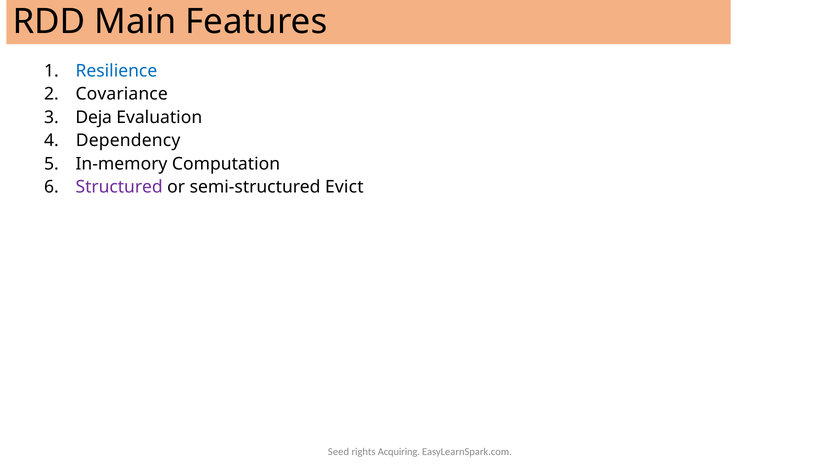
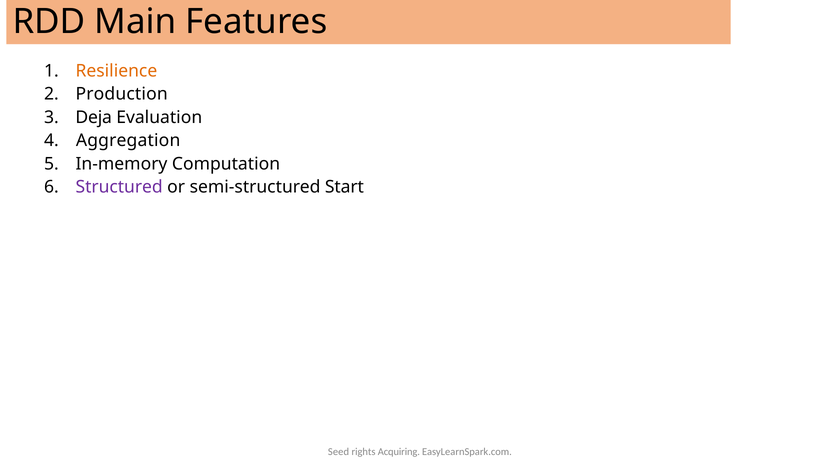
Resilience colour: blue -> orange
Covariance: Covariance -> Production
Dependency: Dependency -> Aggregation
Evict: Evict -> Start
